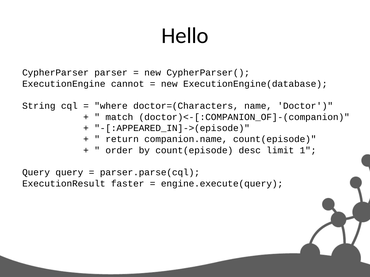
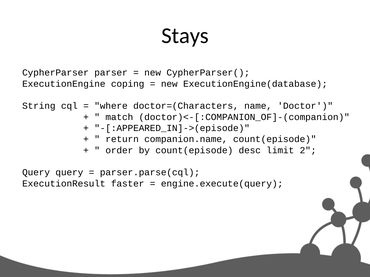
Hello: Hello -> Stays
cannot: cannot -> coping
1: 1 -> 2
